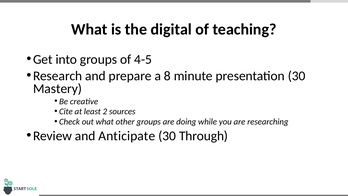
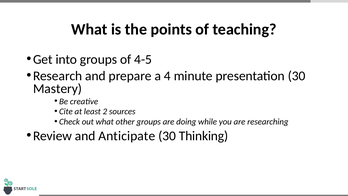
digital: digital -> points
8: 8 -> 4
Through: Through -> Thinking
